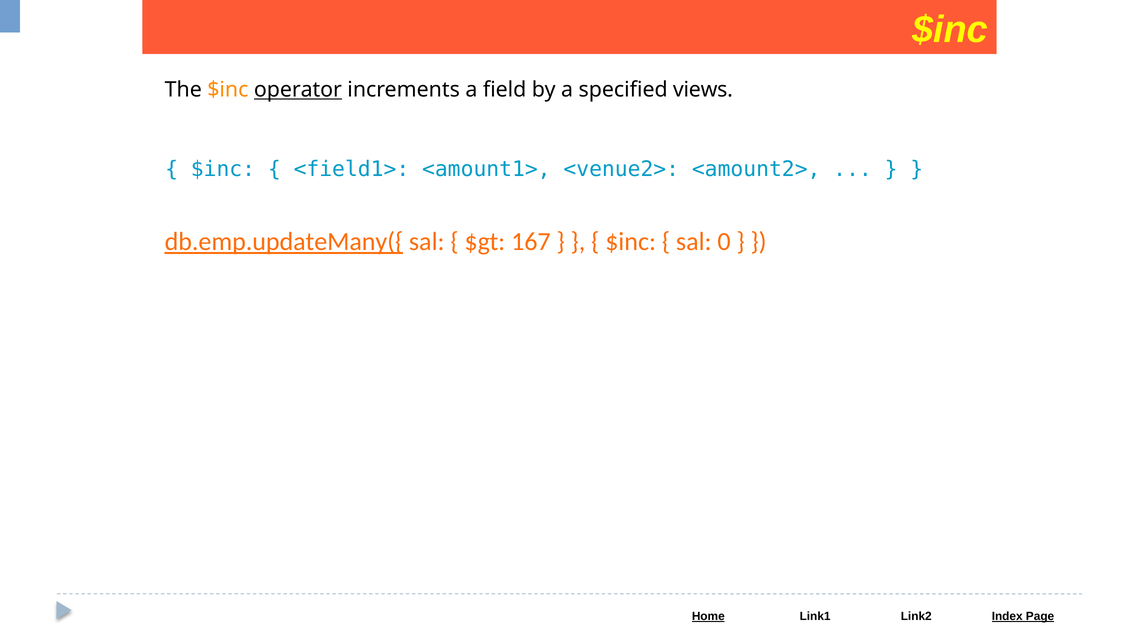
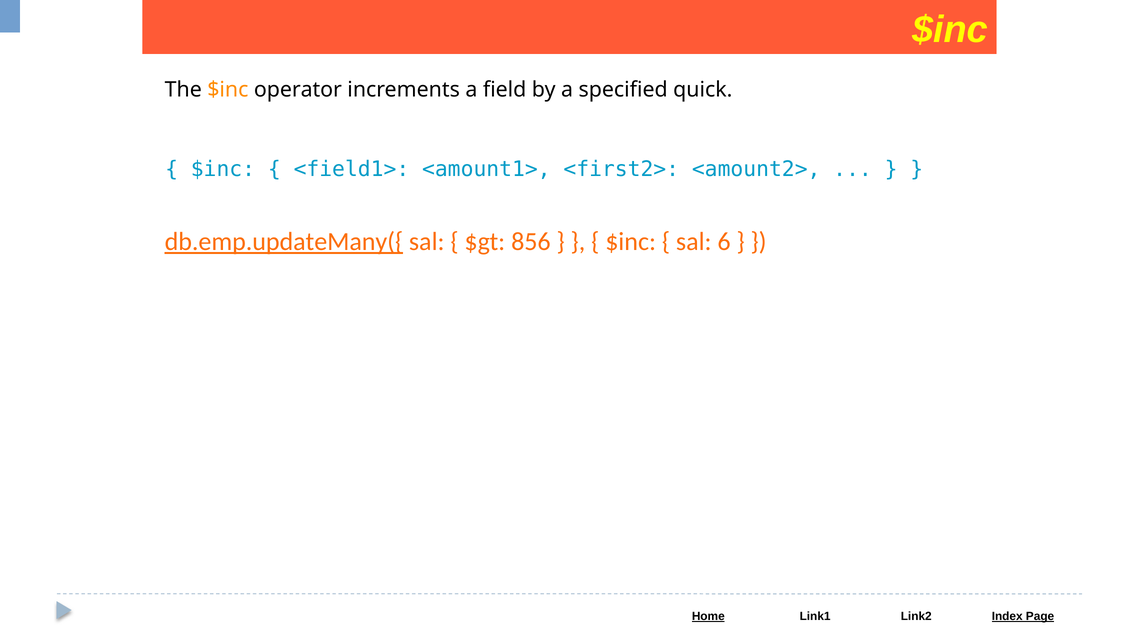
operator underline: present -> none
views: views -> quick
<venue2>: <venue2> -> <first2>
167: 167 -> 856
0: 0 -> 6
